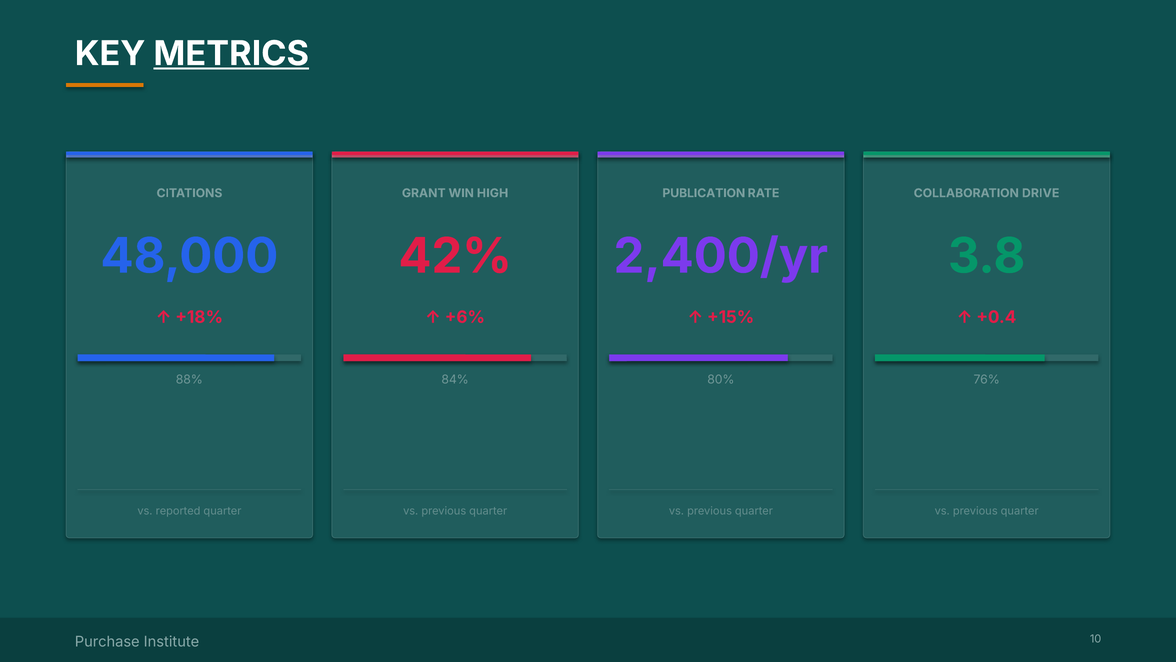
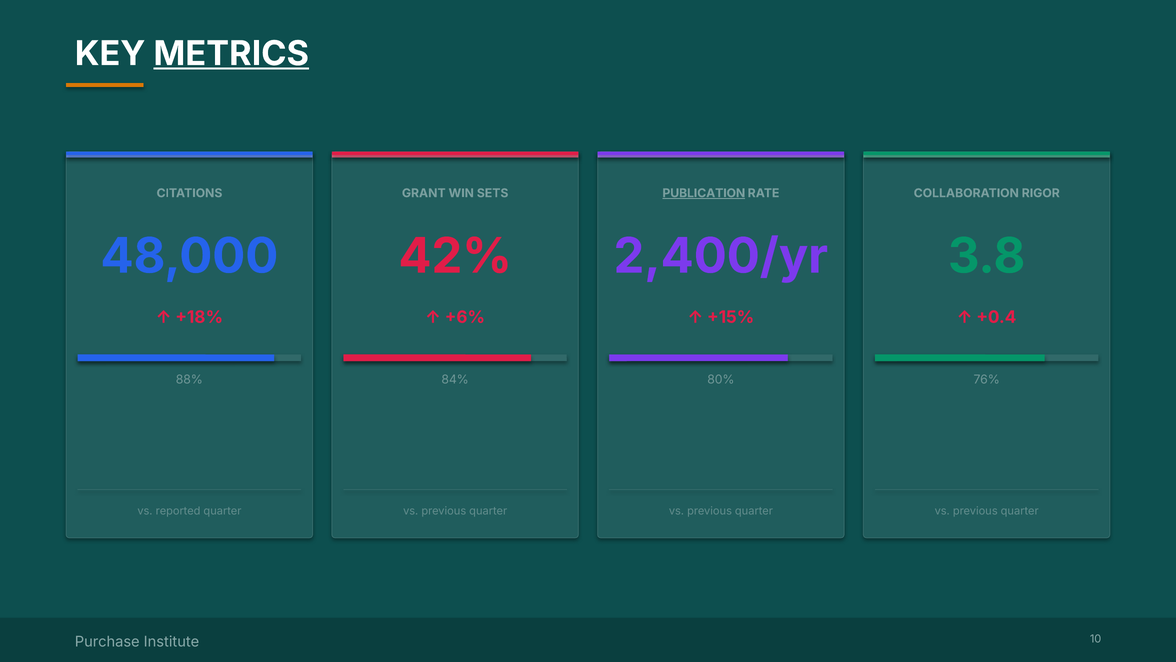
HIGH: HIGH -> SETS
PUBLICATION underline: none -> present
DRIVE: DRIVE -> RIGOR
